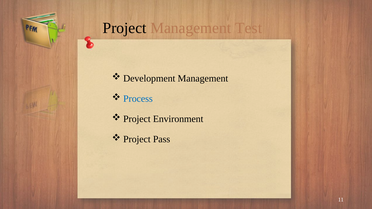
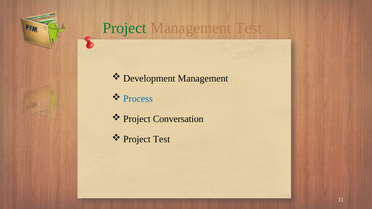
Project at (125, 28) colour: black -> green
Environment: Environment -> Conversation
Project Pass: Pass -> Test
